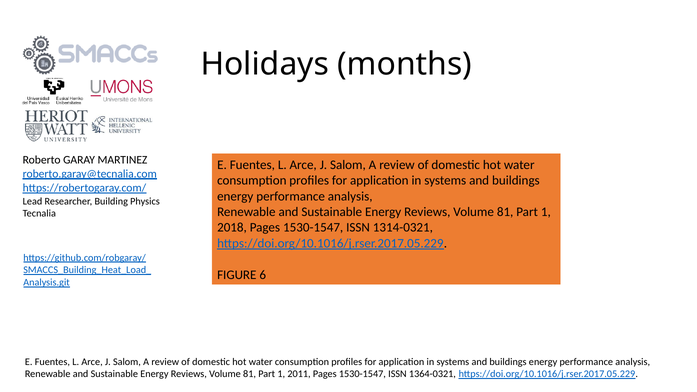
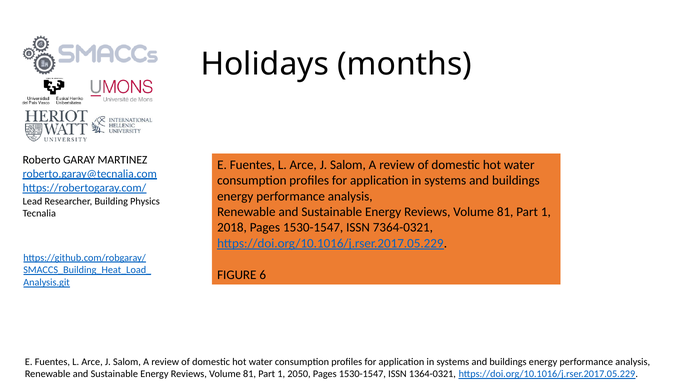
1314-0321: 1314-0321 -> 7364-0321
2011: 2011 -> 2050
